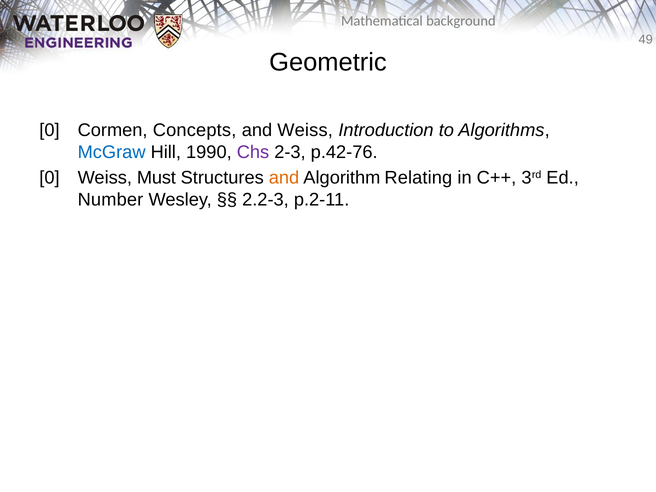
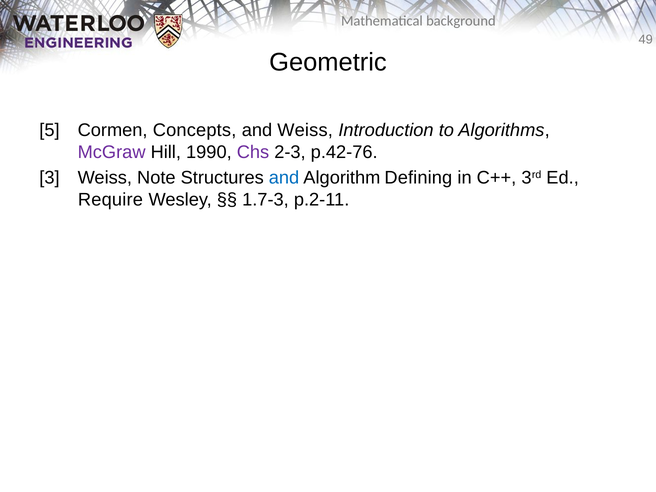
0 at (49, 130): 0 -> 5
McGraw colour: blue -> purple
0 at (49, 178): 0 -> 3
Must: Must -> Note
and at (284, 178) colour: orange -> blue
Relating: Relating -> Defining
Number: Number -> Require
2.2-3: 2.2-3 -> 1.7-3
